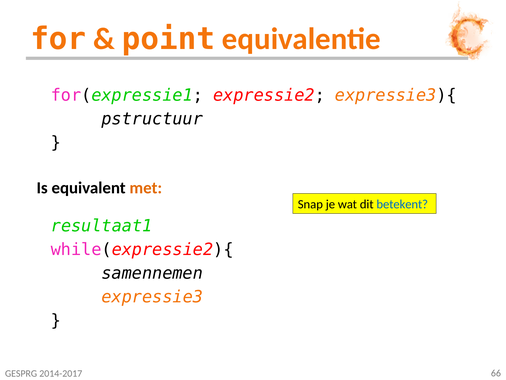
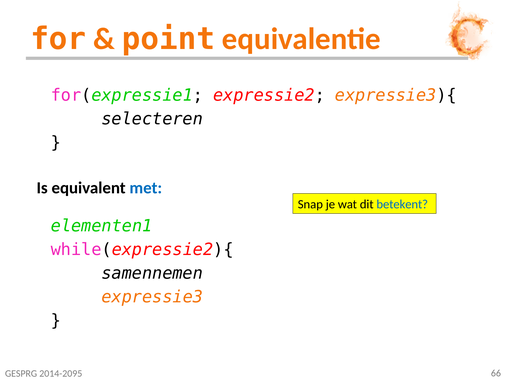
pstructuur: pstructuur -> selecteren
met colour: orange -> blue
resultaat1: resultaat1 -> elementen1
2014-2017: 2014-2017 -> 2014-2095
